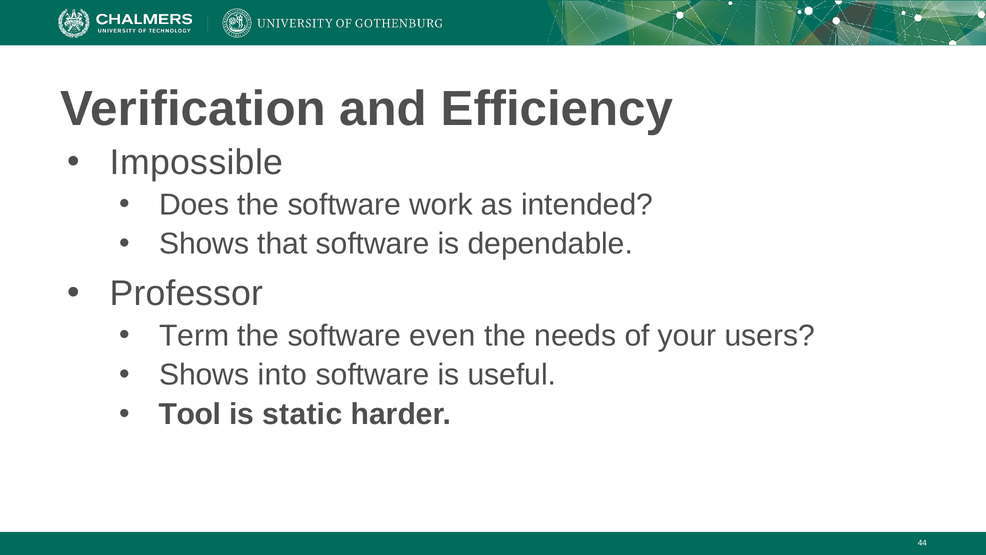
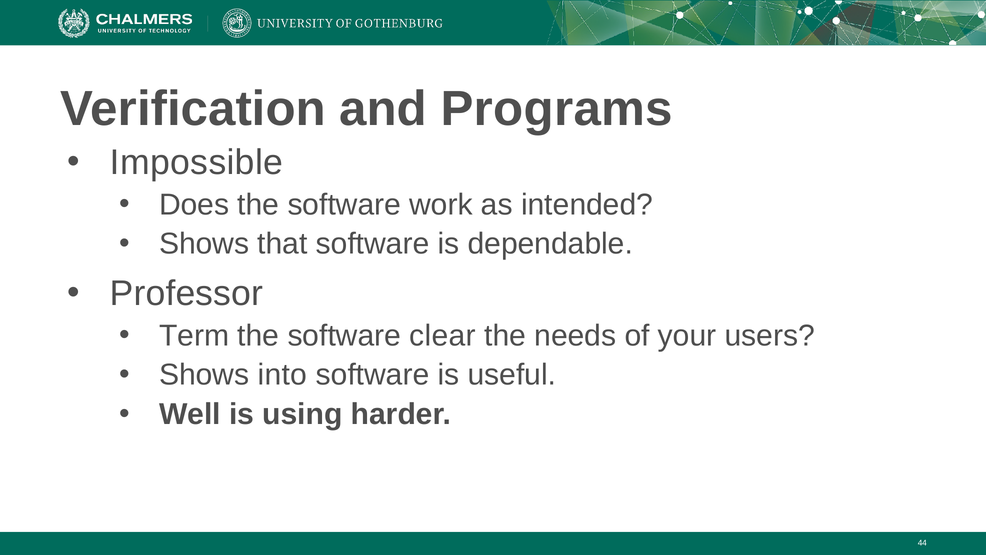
Efficiency: Efficiency -> Programs
even: even -> clear
Tool: Tool -> Well
static: static -> using
